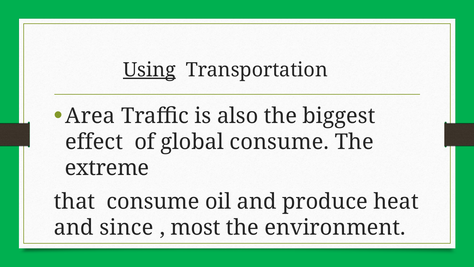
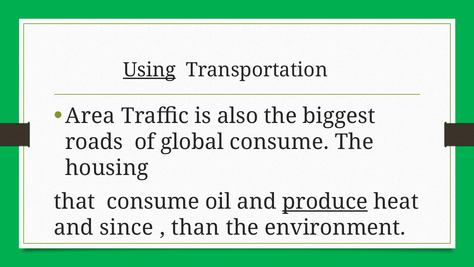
effect: effect -> roads
extreme: extreme -> housing
produce underline: none -> present
most: most -> than
